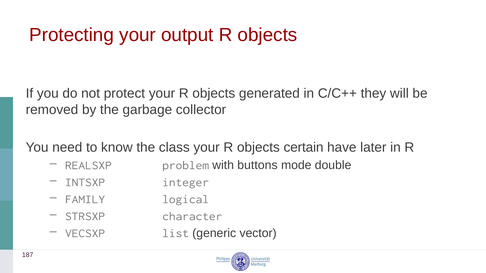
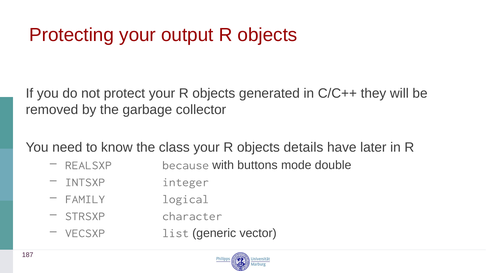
certain: certain -> details
problem: problem -> because
